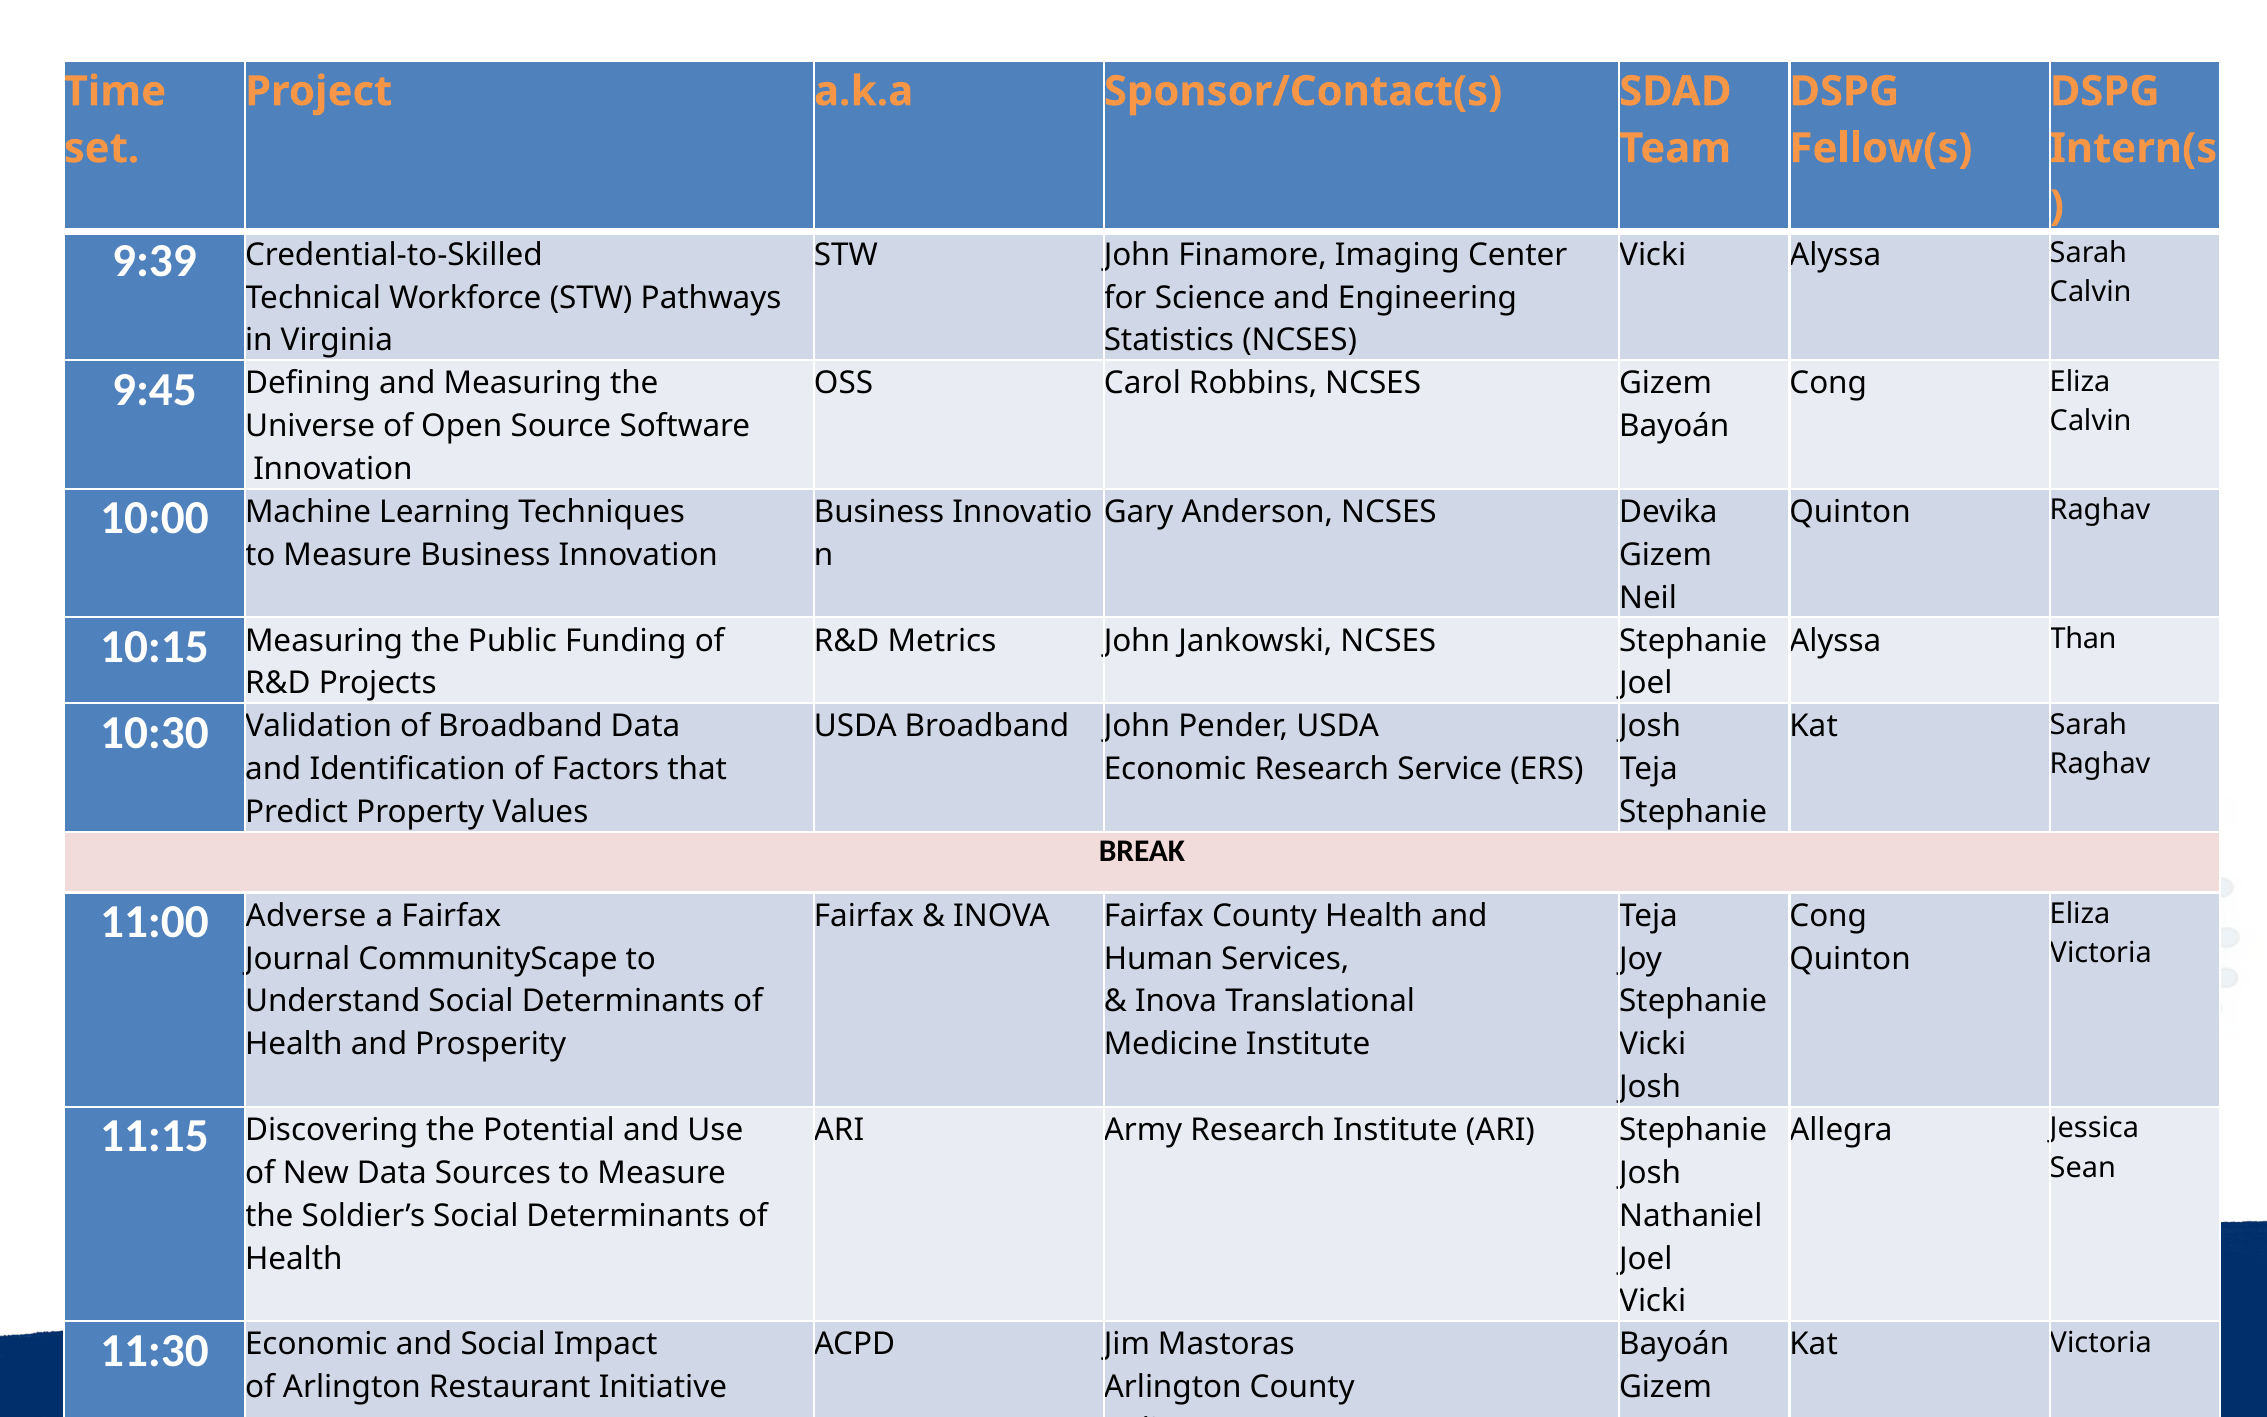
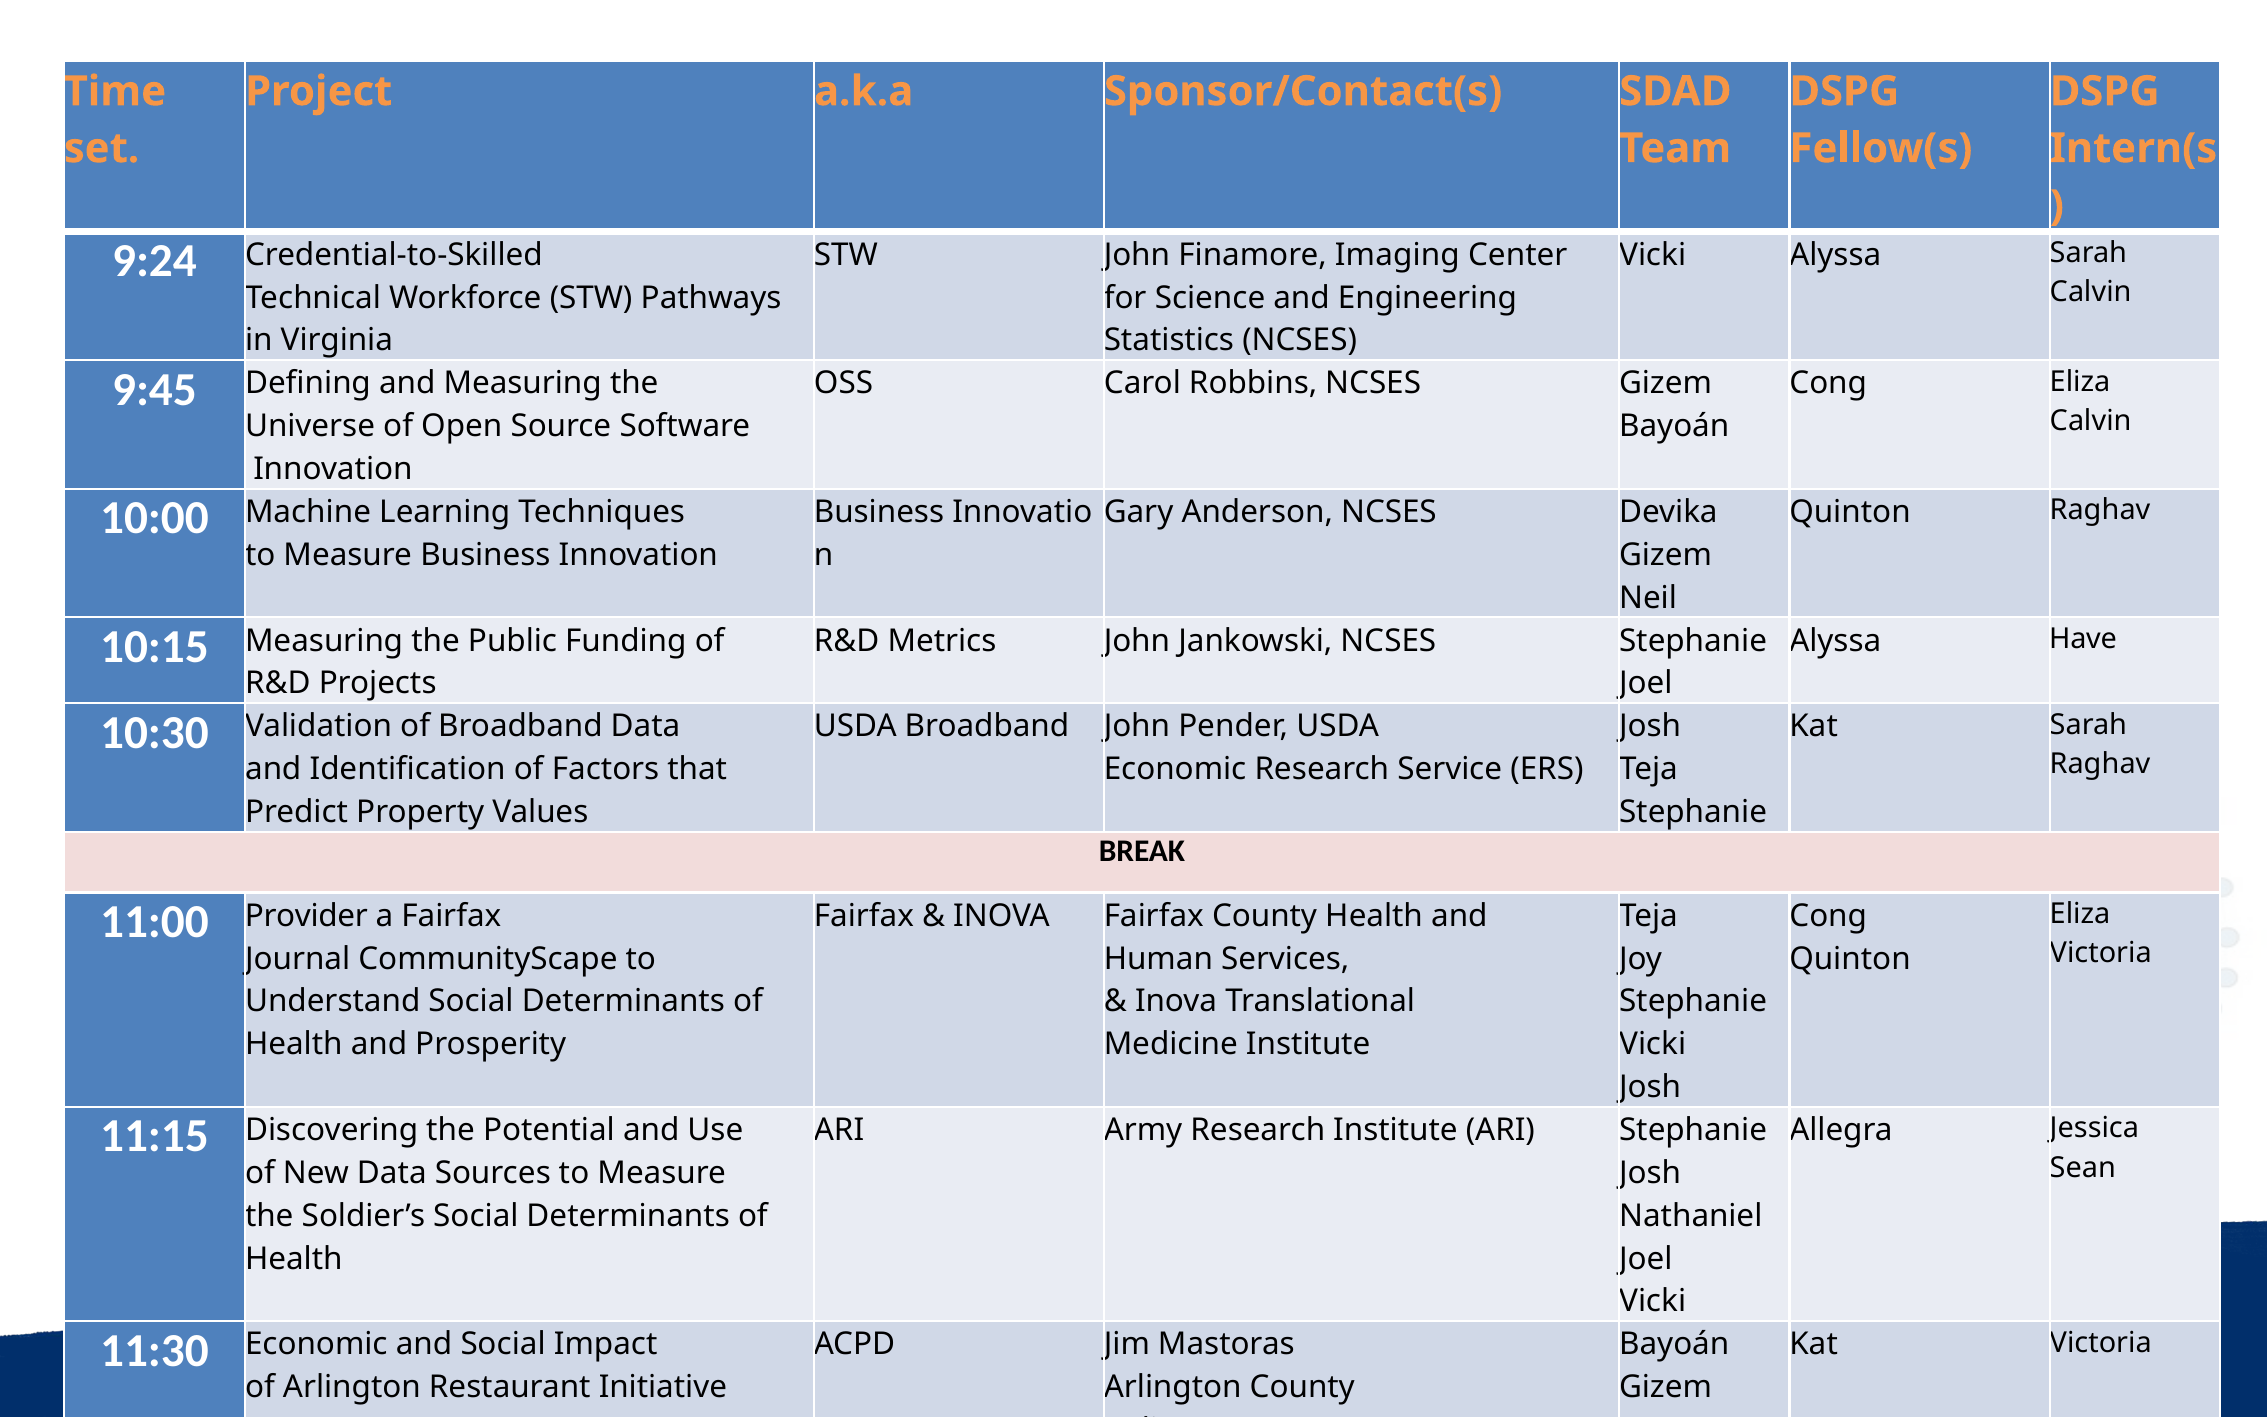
9:39: 9:39 -> 9:24
Than: Than -> Have
Adverse: Adverse -> Provider
